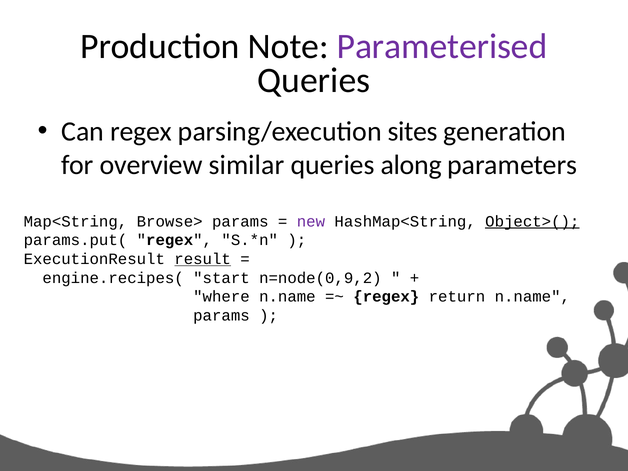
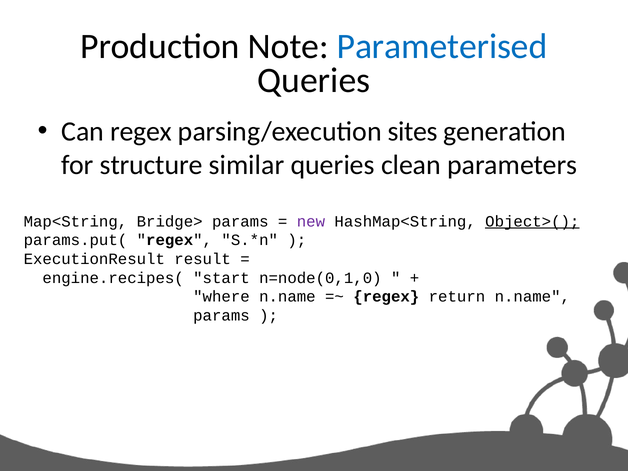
Parameterised colour: purple -> blue
overview: overview -> structure
along: along -> clean
Browse>: Browse> -> Bridge>
result underline: present -> none
n=node(0,9,2: n=node(0,9,2 -> n=node(0,1,0
